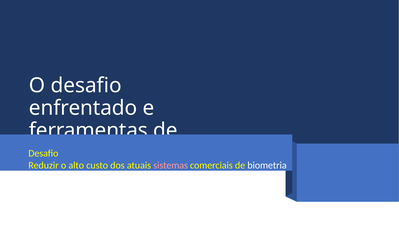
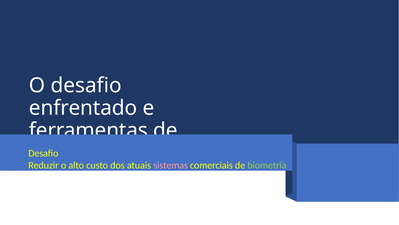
biometria colour: white -> light green
